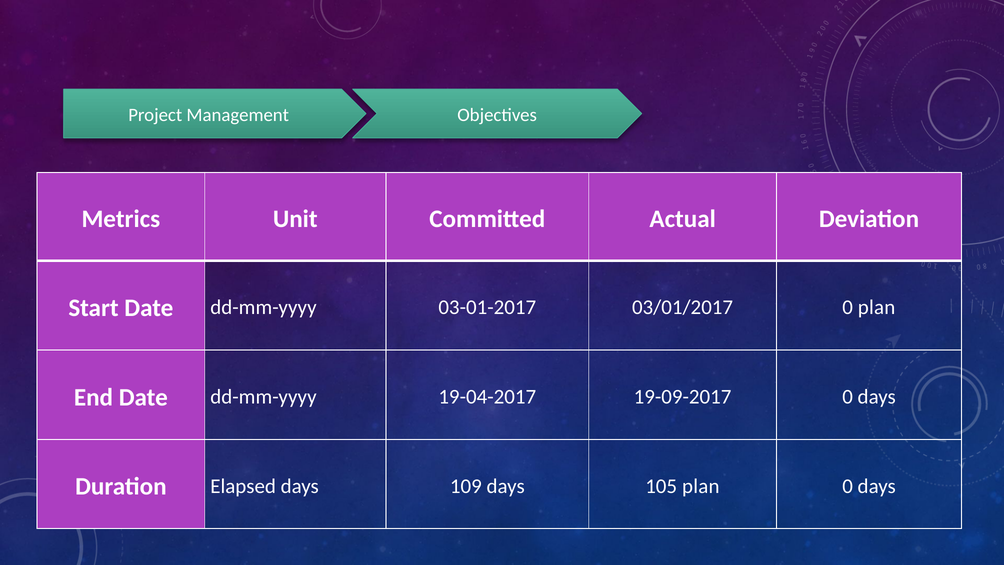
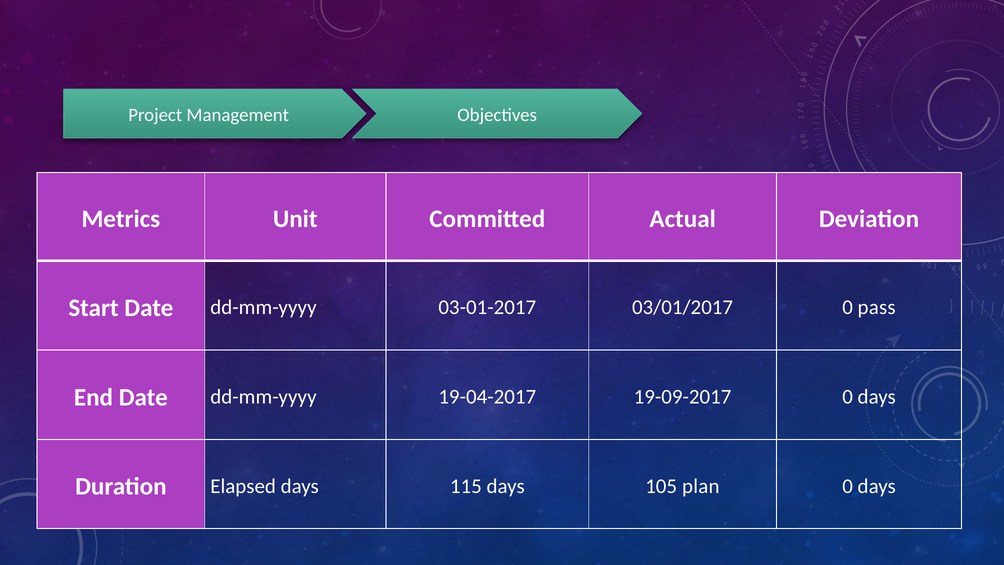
0 plan: plan -> pass
109: 109 -> 115
